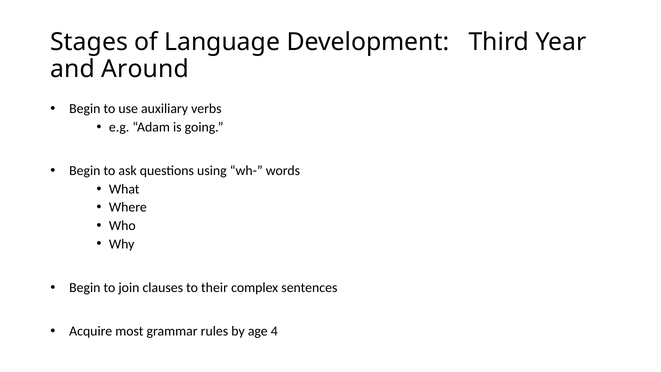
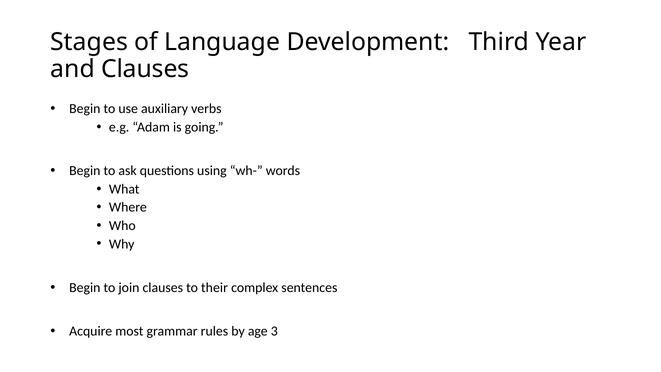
and Around: Around -> Clauses
4: 4 -> 3
